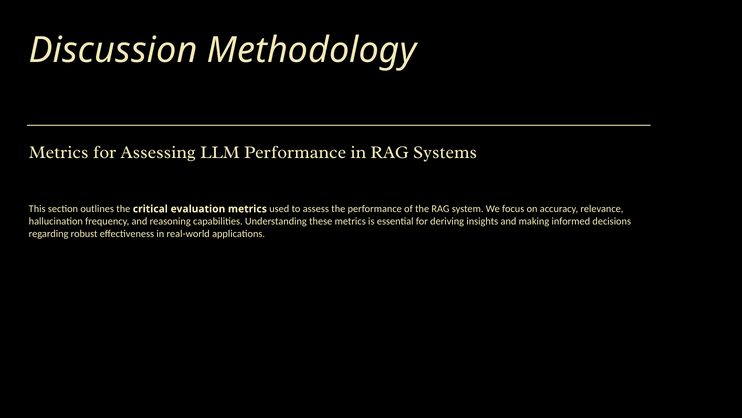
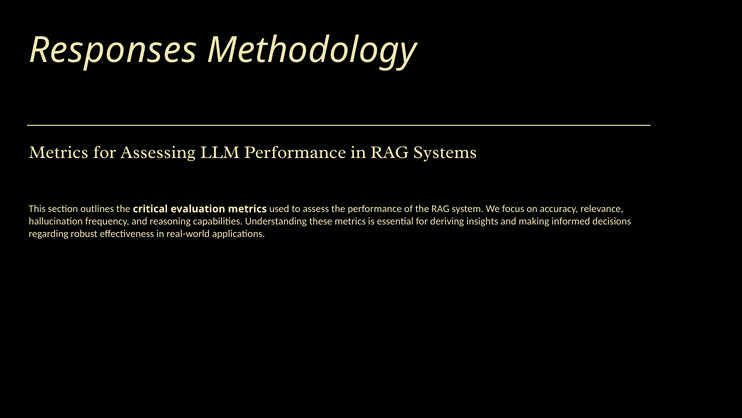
Discussion: Discussion -> Responses
